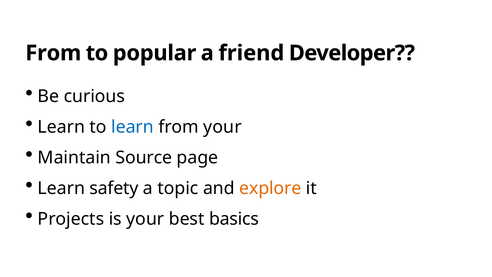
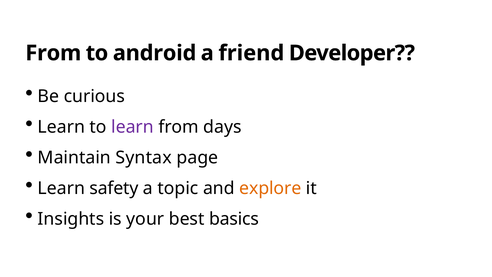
popular: popular -> android
learn at (133, 127) colour: blue -> purple
from your: your -> days
Source: Source -> Syntax
Projects: Projects -> Insights
